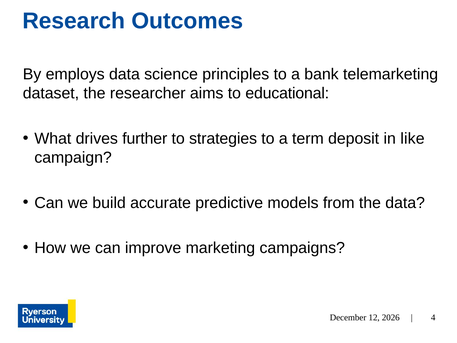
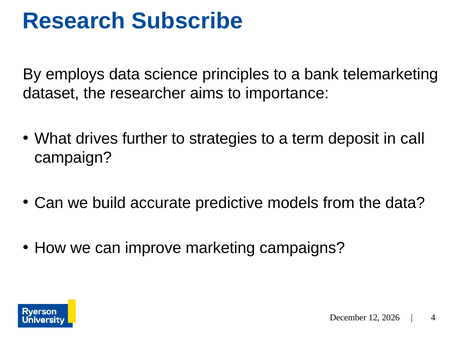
Outcomes: Outcomes -> Subscribe
educational: educational -> importance
like: like -> call
